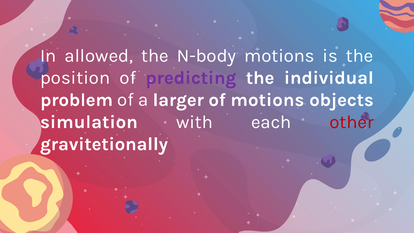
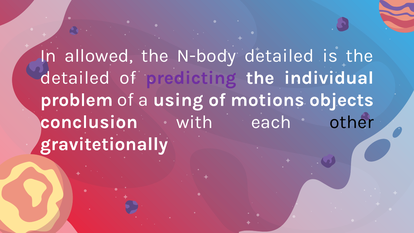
N-body motions: motions -> detailed
position at (75, 78): position -> detailed
larger: larger -> using
simulation: simulation -> conclusion
other colour: red -> black
